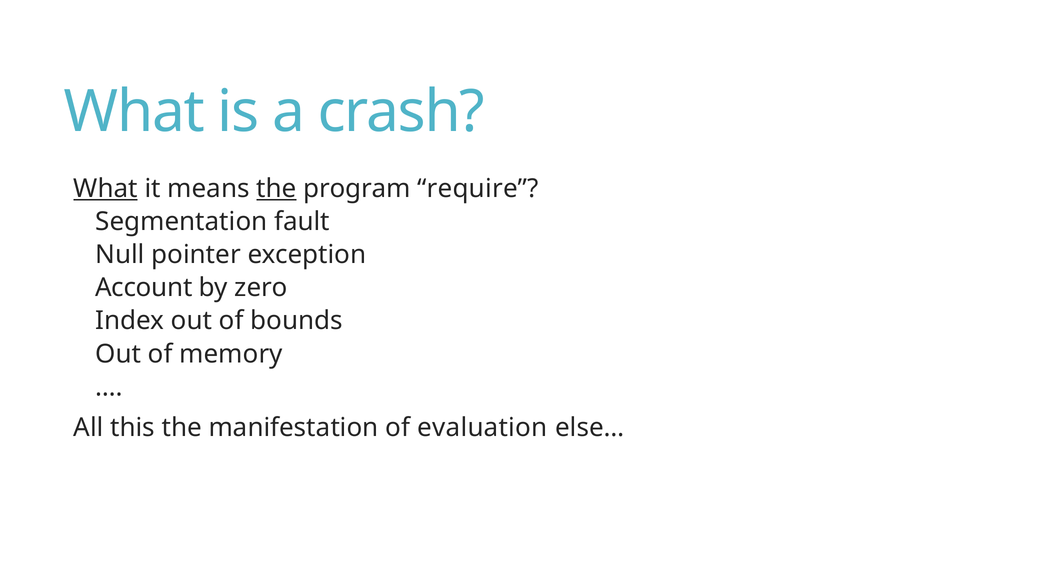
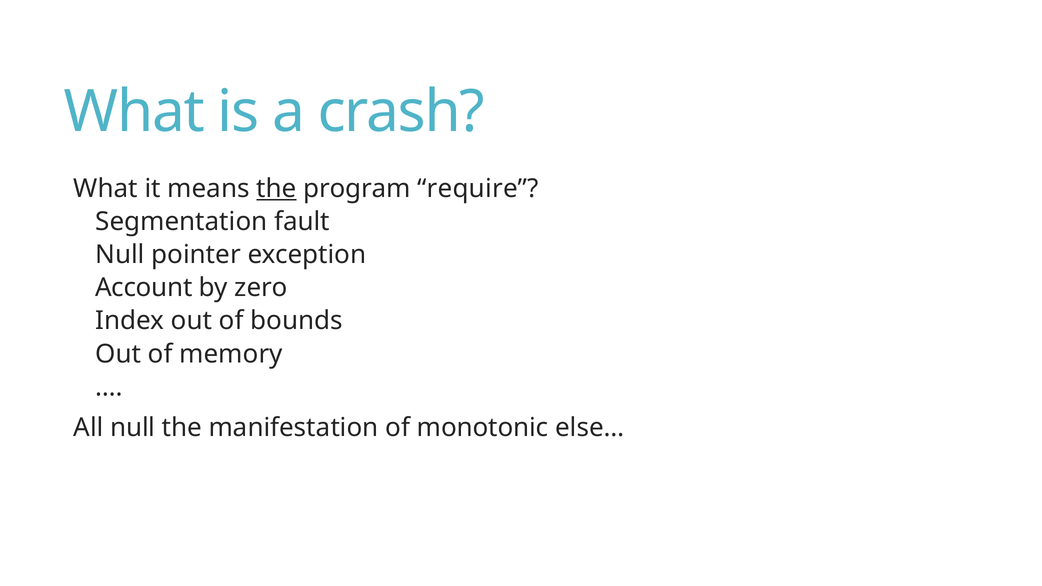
What at (106, 188) underline: present -> none
All this: this -> null
evaluation: evaluation -> monotonic
